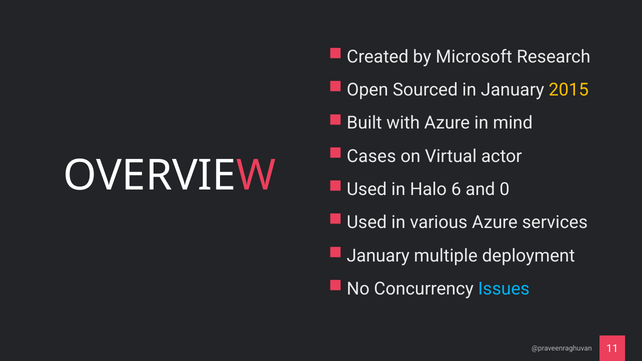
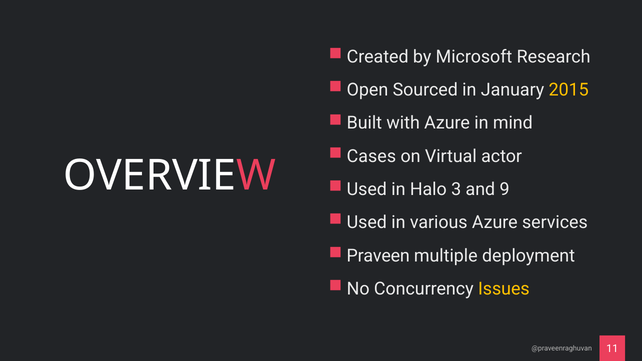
6: 6 -> 3
0: 0 -> 9
January at (378, 256): January -> Praveen
Issues colour: light blue -> yellow
